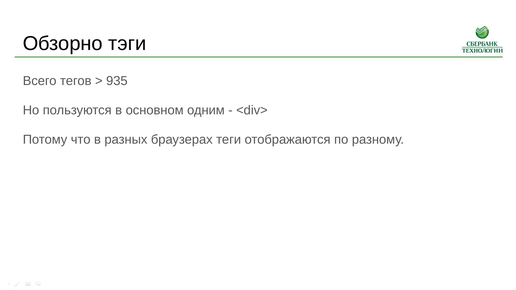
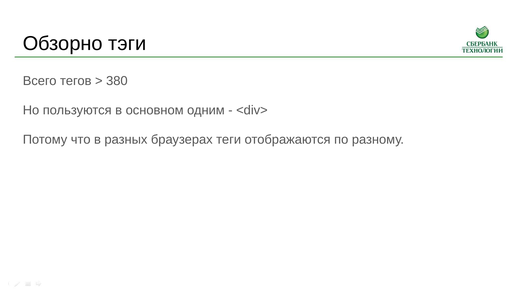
935: 935 -> 380
